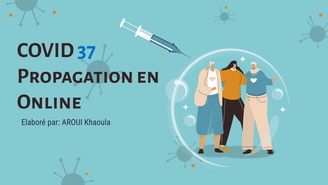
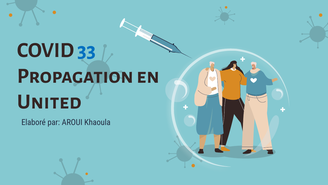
37: 37 -> 33
Online: Online -> United
